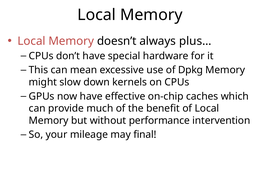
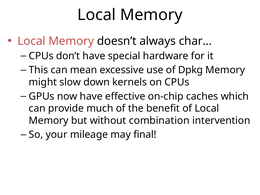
plus…: plus… -> char…
performance: performance -> combination
